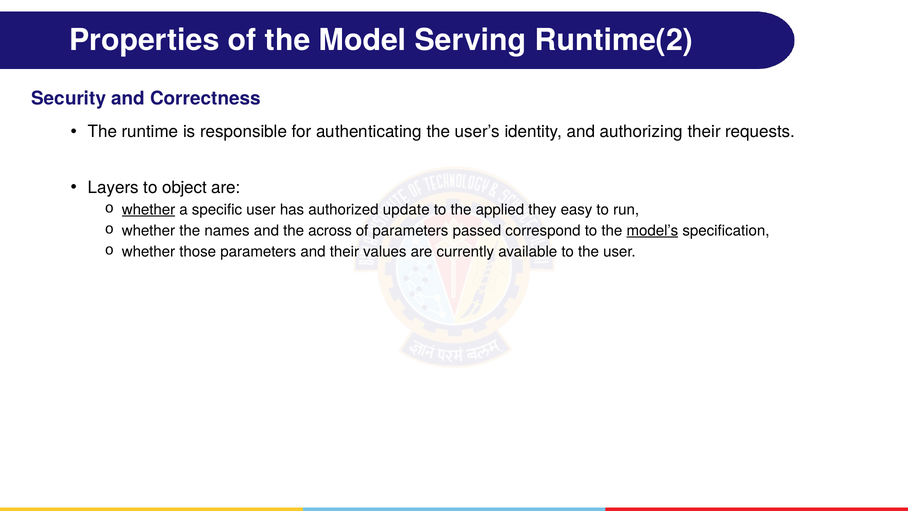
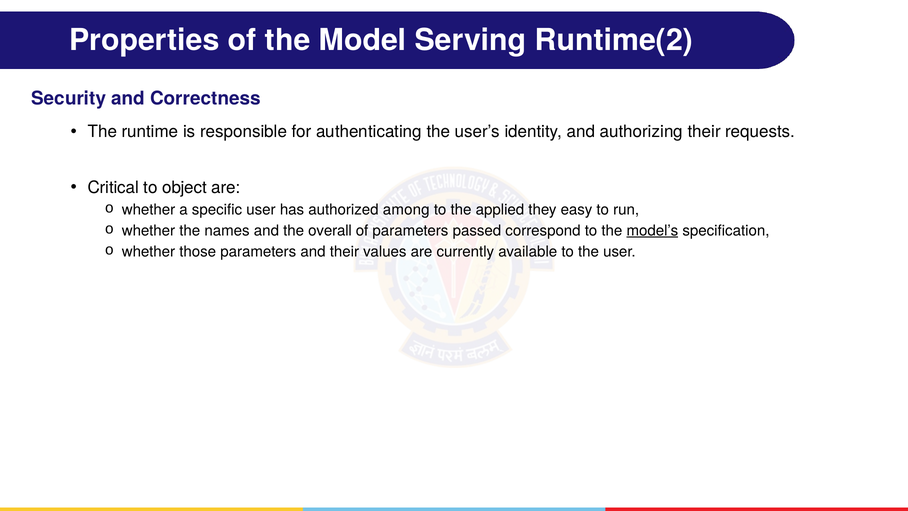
Layers: Layers -> Critical
whether at (148, 209) underline: present -> none
update: update -> among
across: across -> overall
